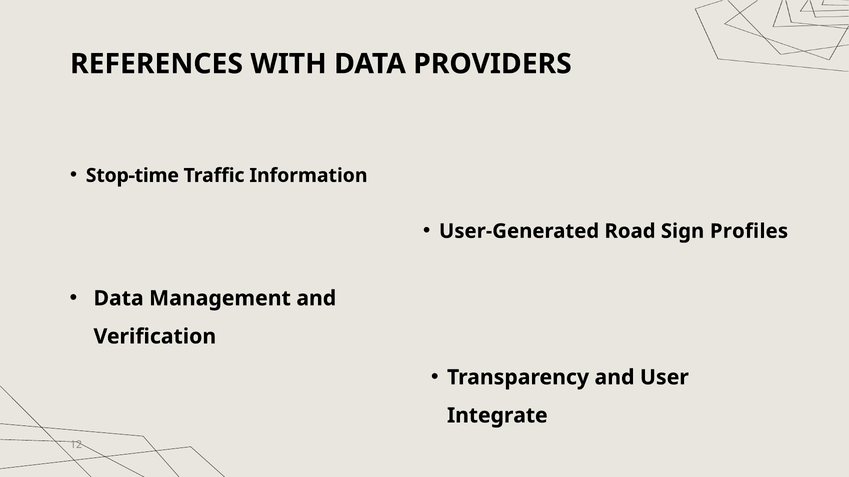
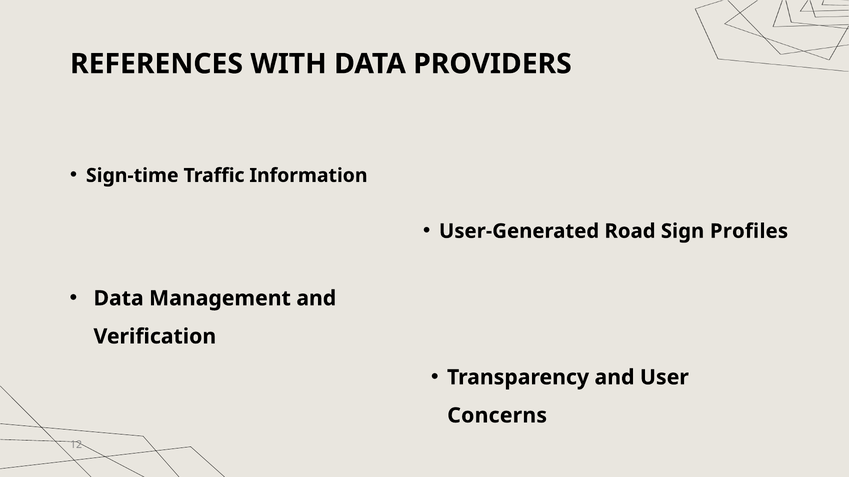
Stop-time: Stop-time -> Sign-time
Integrate: Integrate -> Concerns
